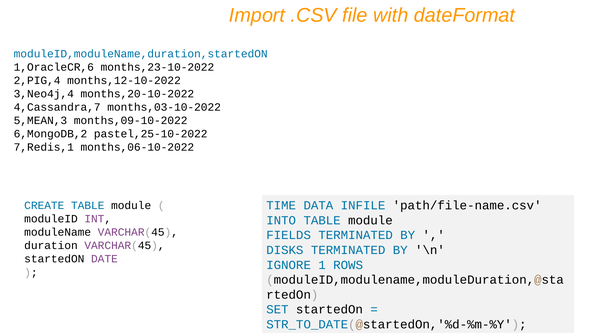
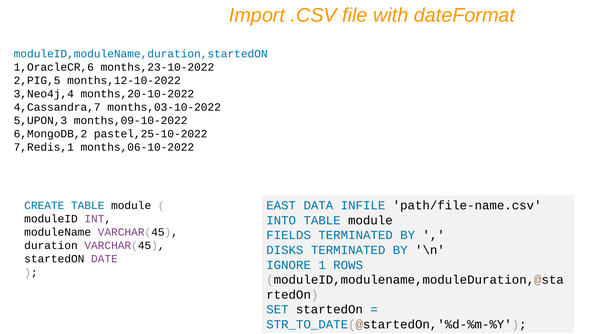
2,PIG,4: 2,PIG,4 -> 2,PIG,5
5,MEAN,3: 5,MEAN,3 -> 5,UPON,3
TIME: TIME -> EAST
